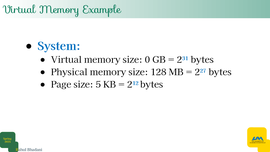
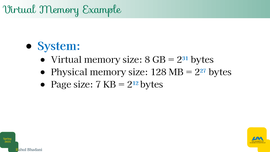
0: 0 -> 8
5: 5 -> 7
